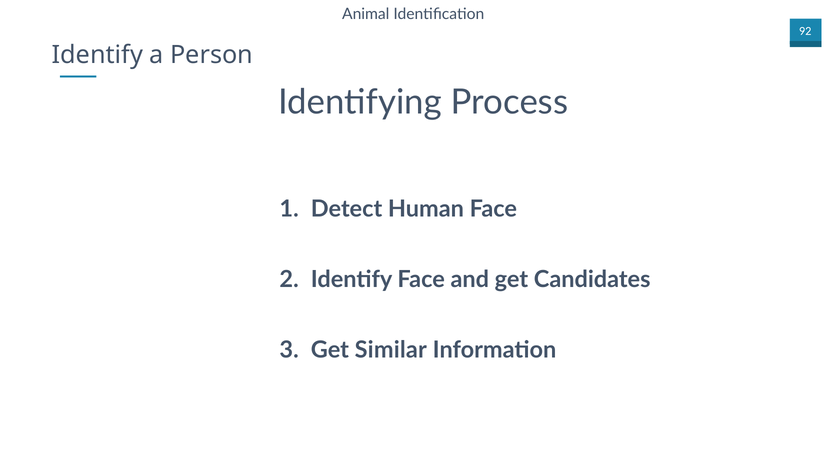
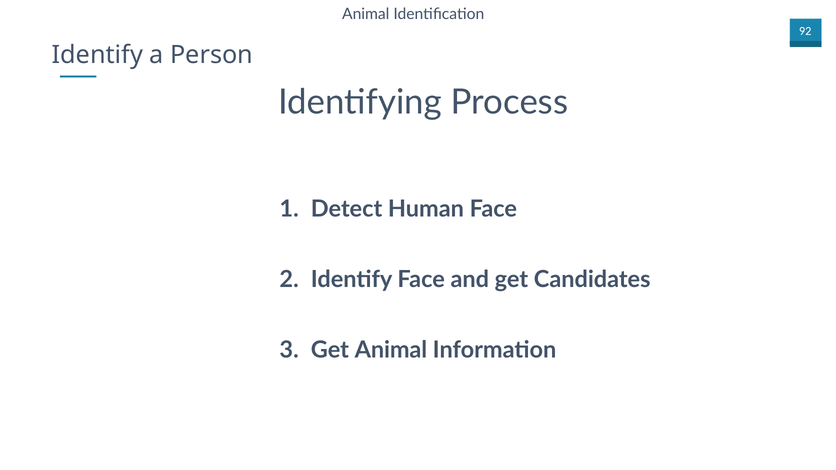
Get Similar: Similar -> Animal
